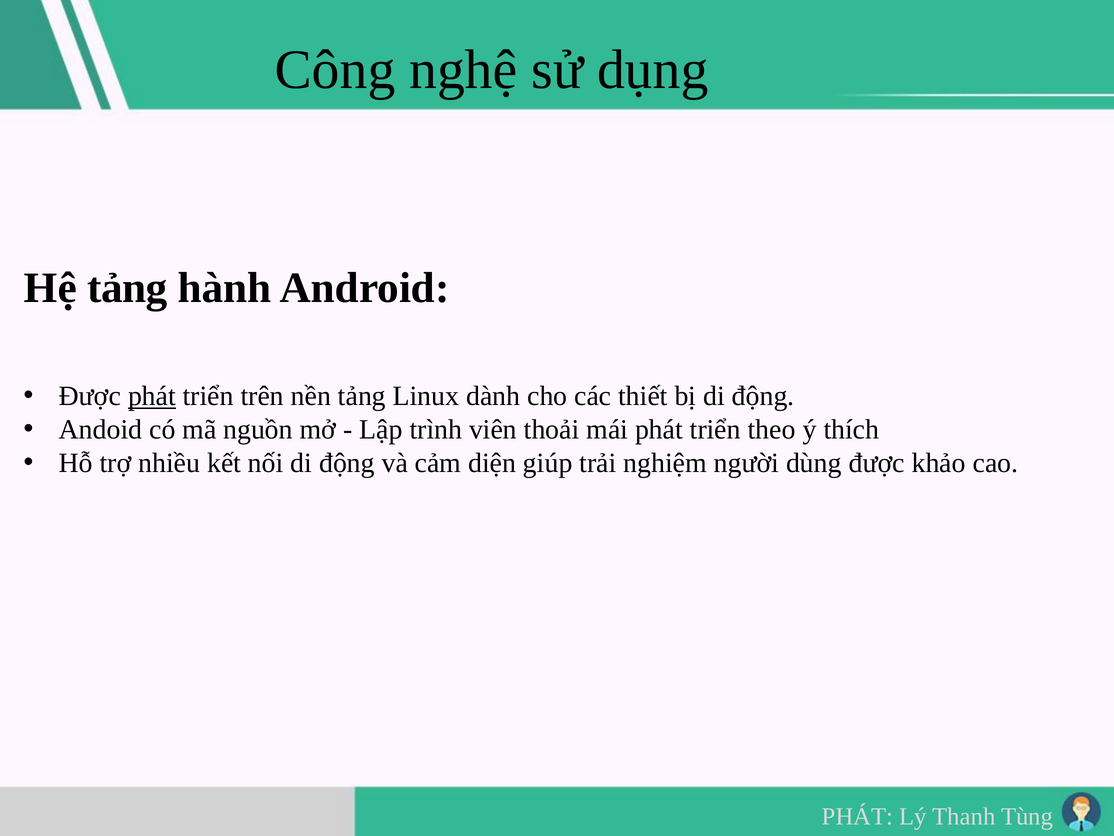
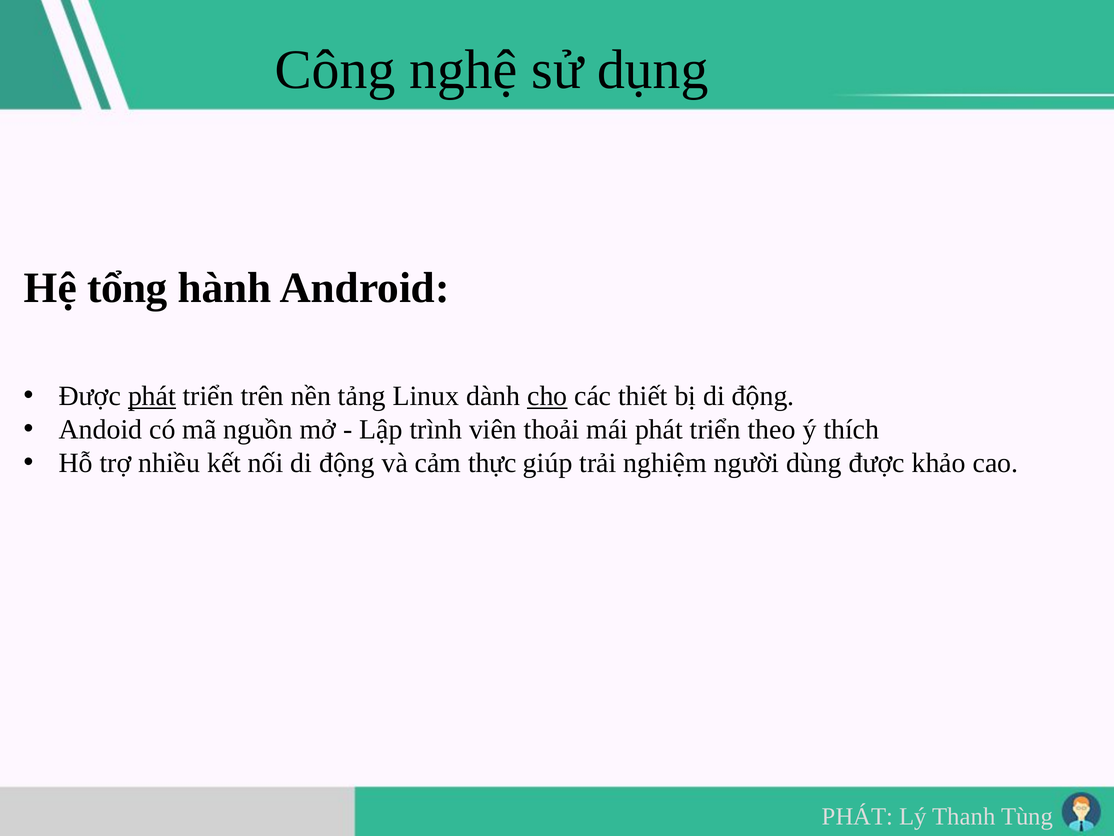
Hệ tảng: tảng -> tổng
cho underline: none -> present
diện: diện -> thực
